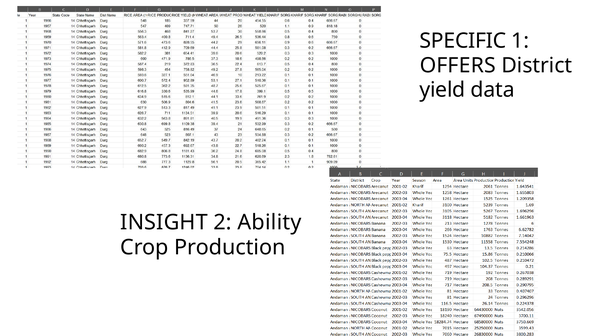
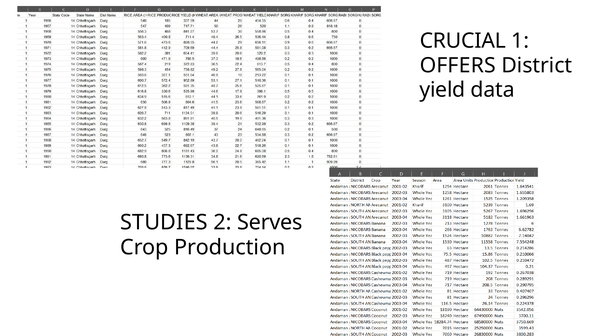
SPECIFIC: SPECIFIC -> CRUCIAL
INSIGHT: INSIGHT -> STUDIES
Ability: Ability -> Serves
